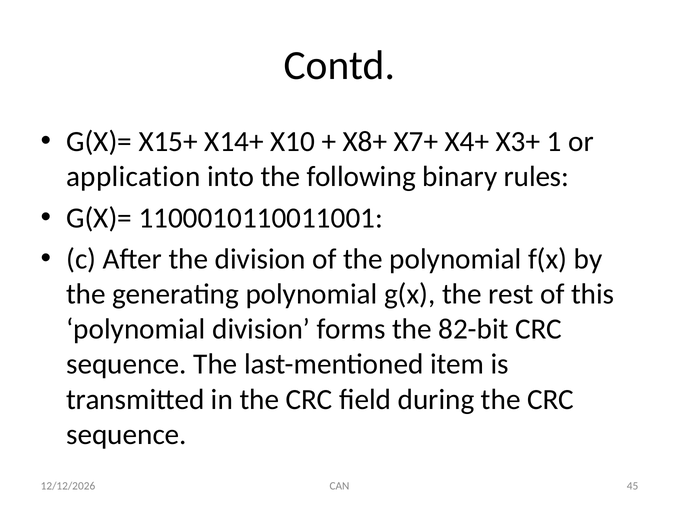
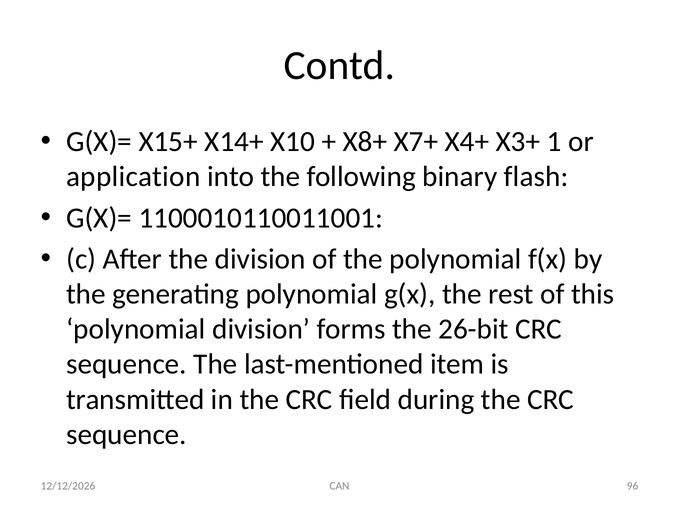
rules: rules -> flash
82-bit: 82-bit -> 26-bit
45: 45 -> 96
